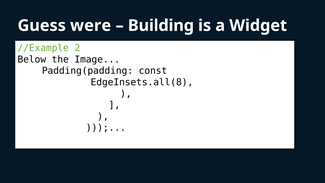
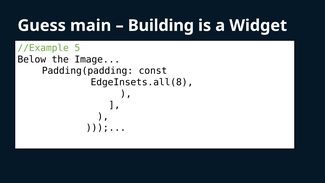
were: were -> main
2: 2 -> 5
